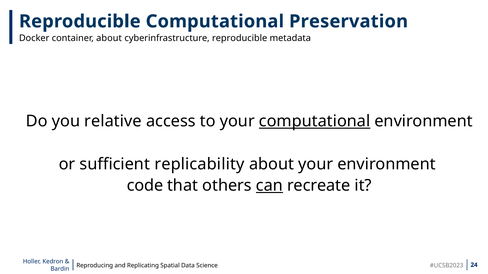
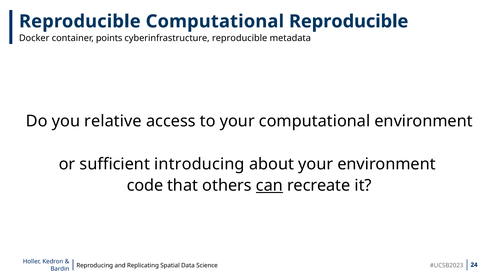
Computational Preservation: Preservation -> Reproducible
container about: about -> points
computational at (315, 121) underline: present -> none
replicability: replicability -> introducing
